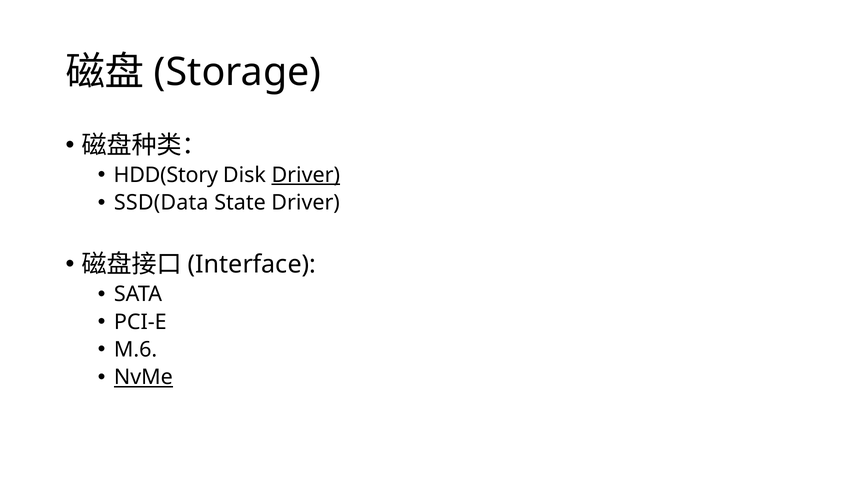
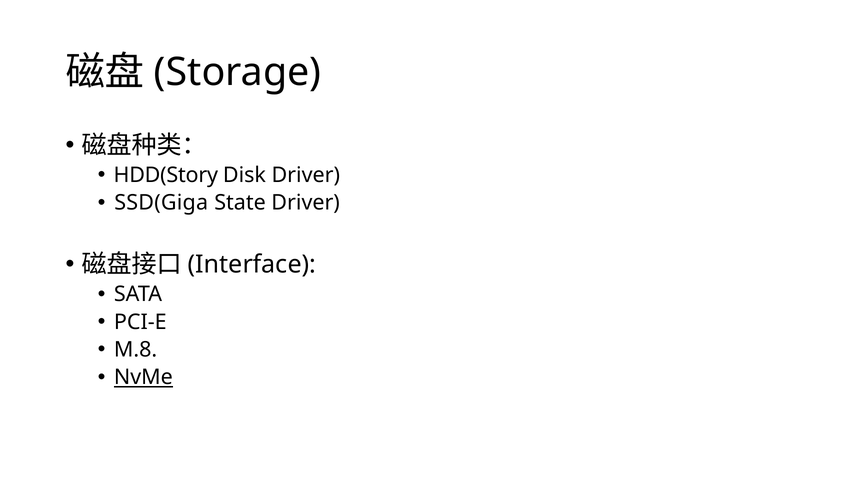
Driver at (306, 175) underline: present -> none
SSD(Data: SSD(Data -> SSD(Giga
M.6: M.6 -> M.8
